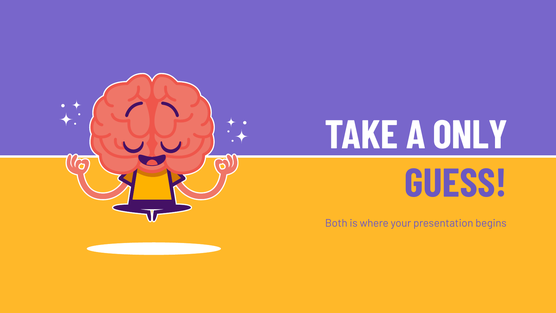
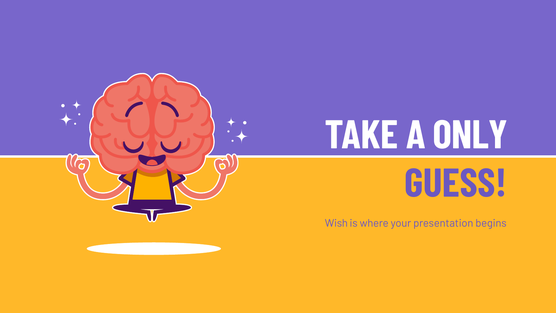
Both: Both -> Wish
